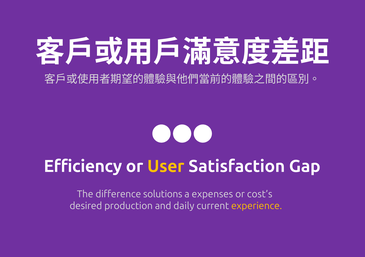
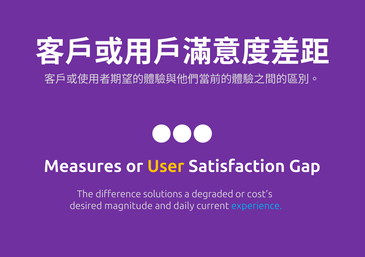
Efficiency: Efficiency -> Measures
expenses: expenses -> degraded
production: production -> magnitude
experience colour: yellow -> light blue
